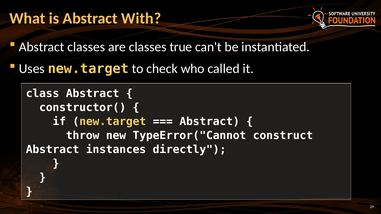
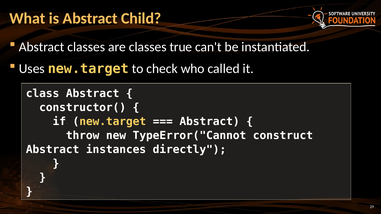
With: With -> Child
